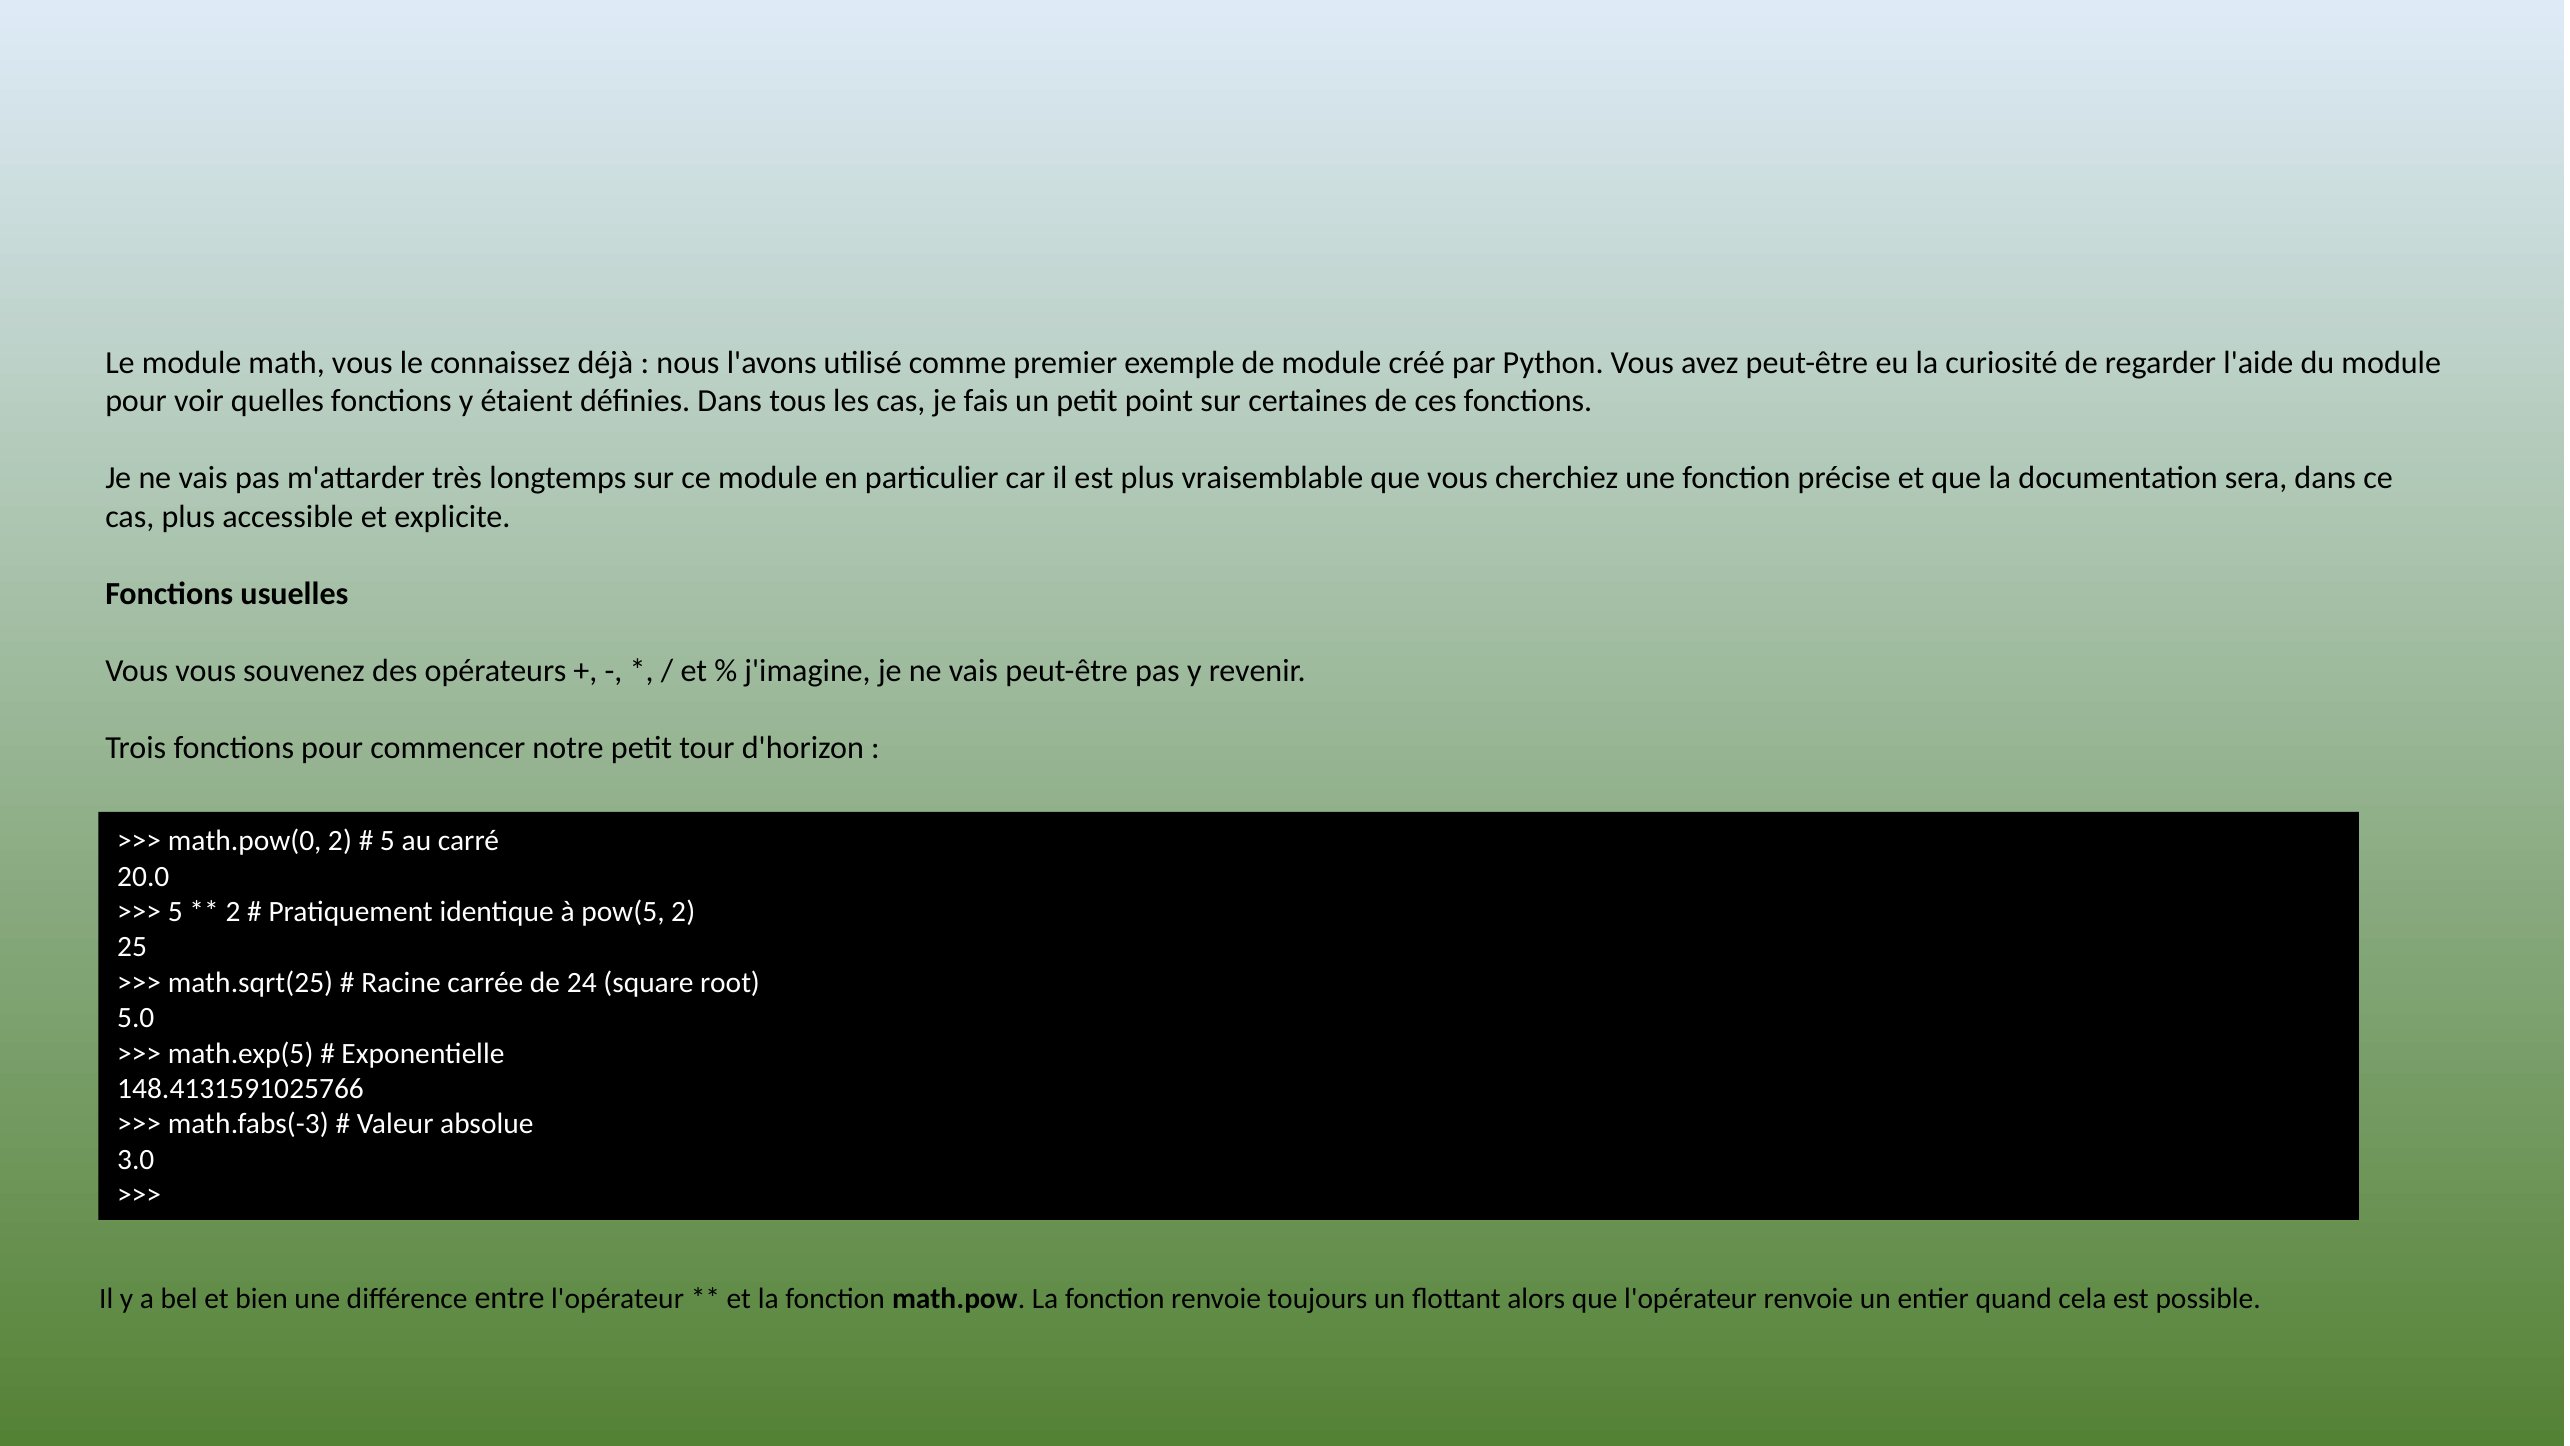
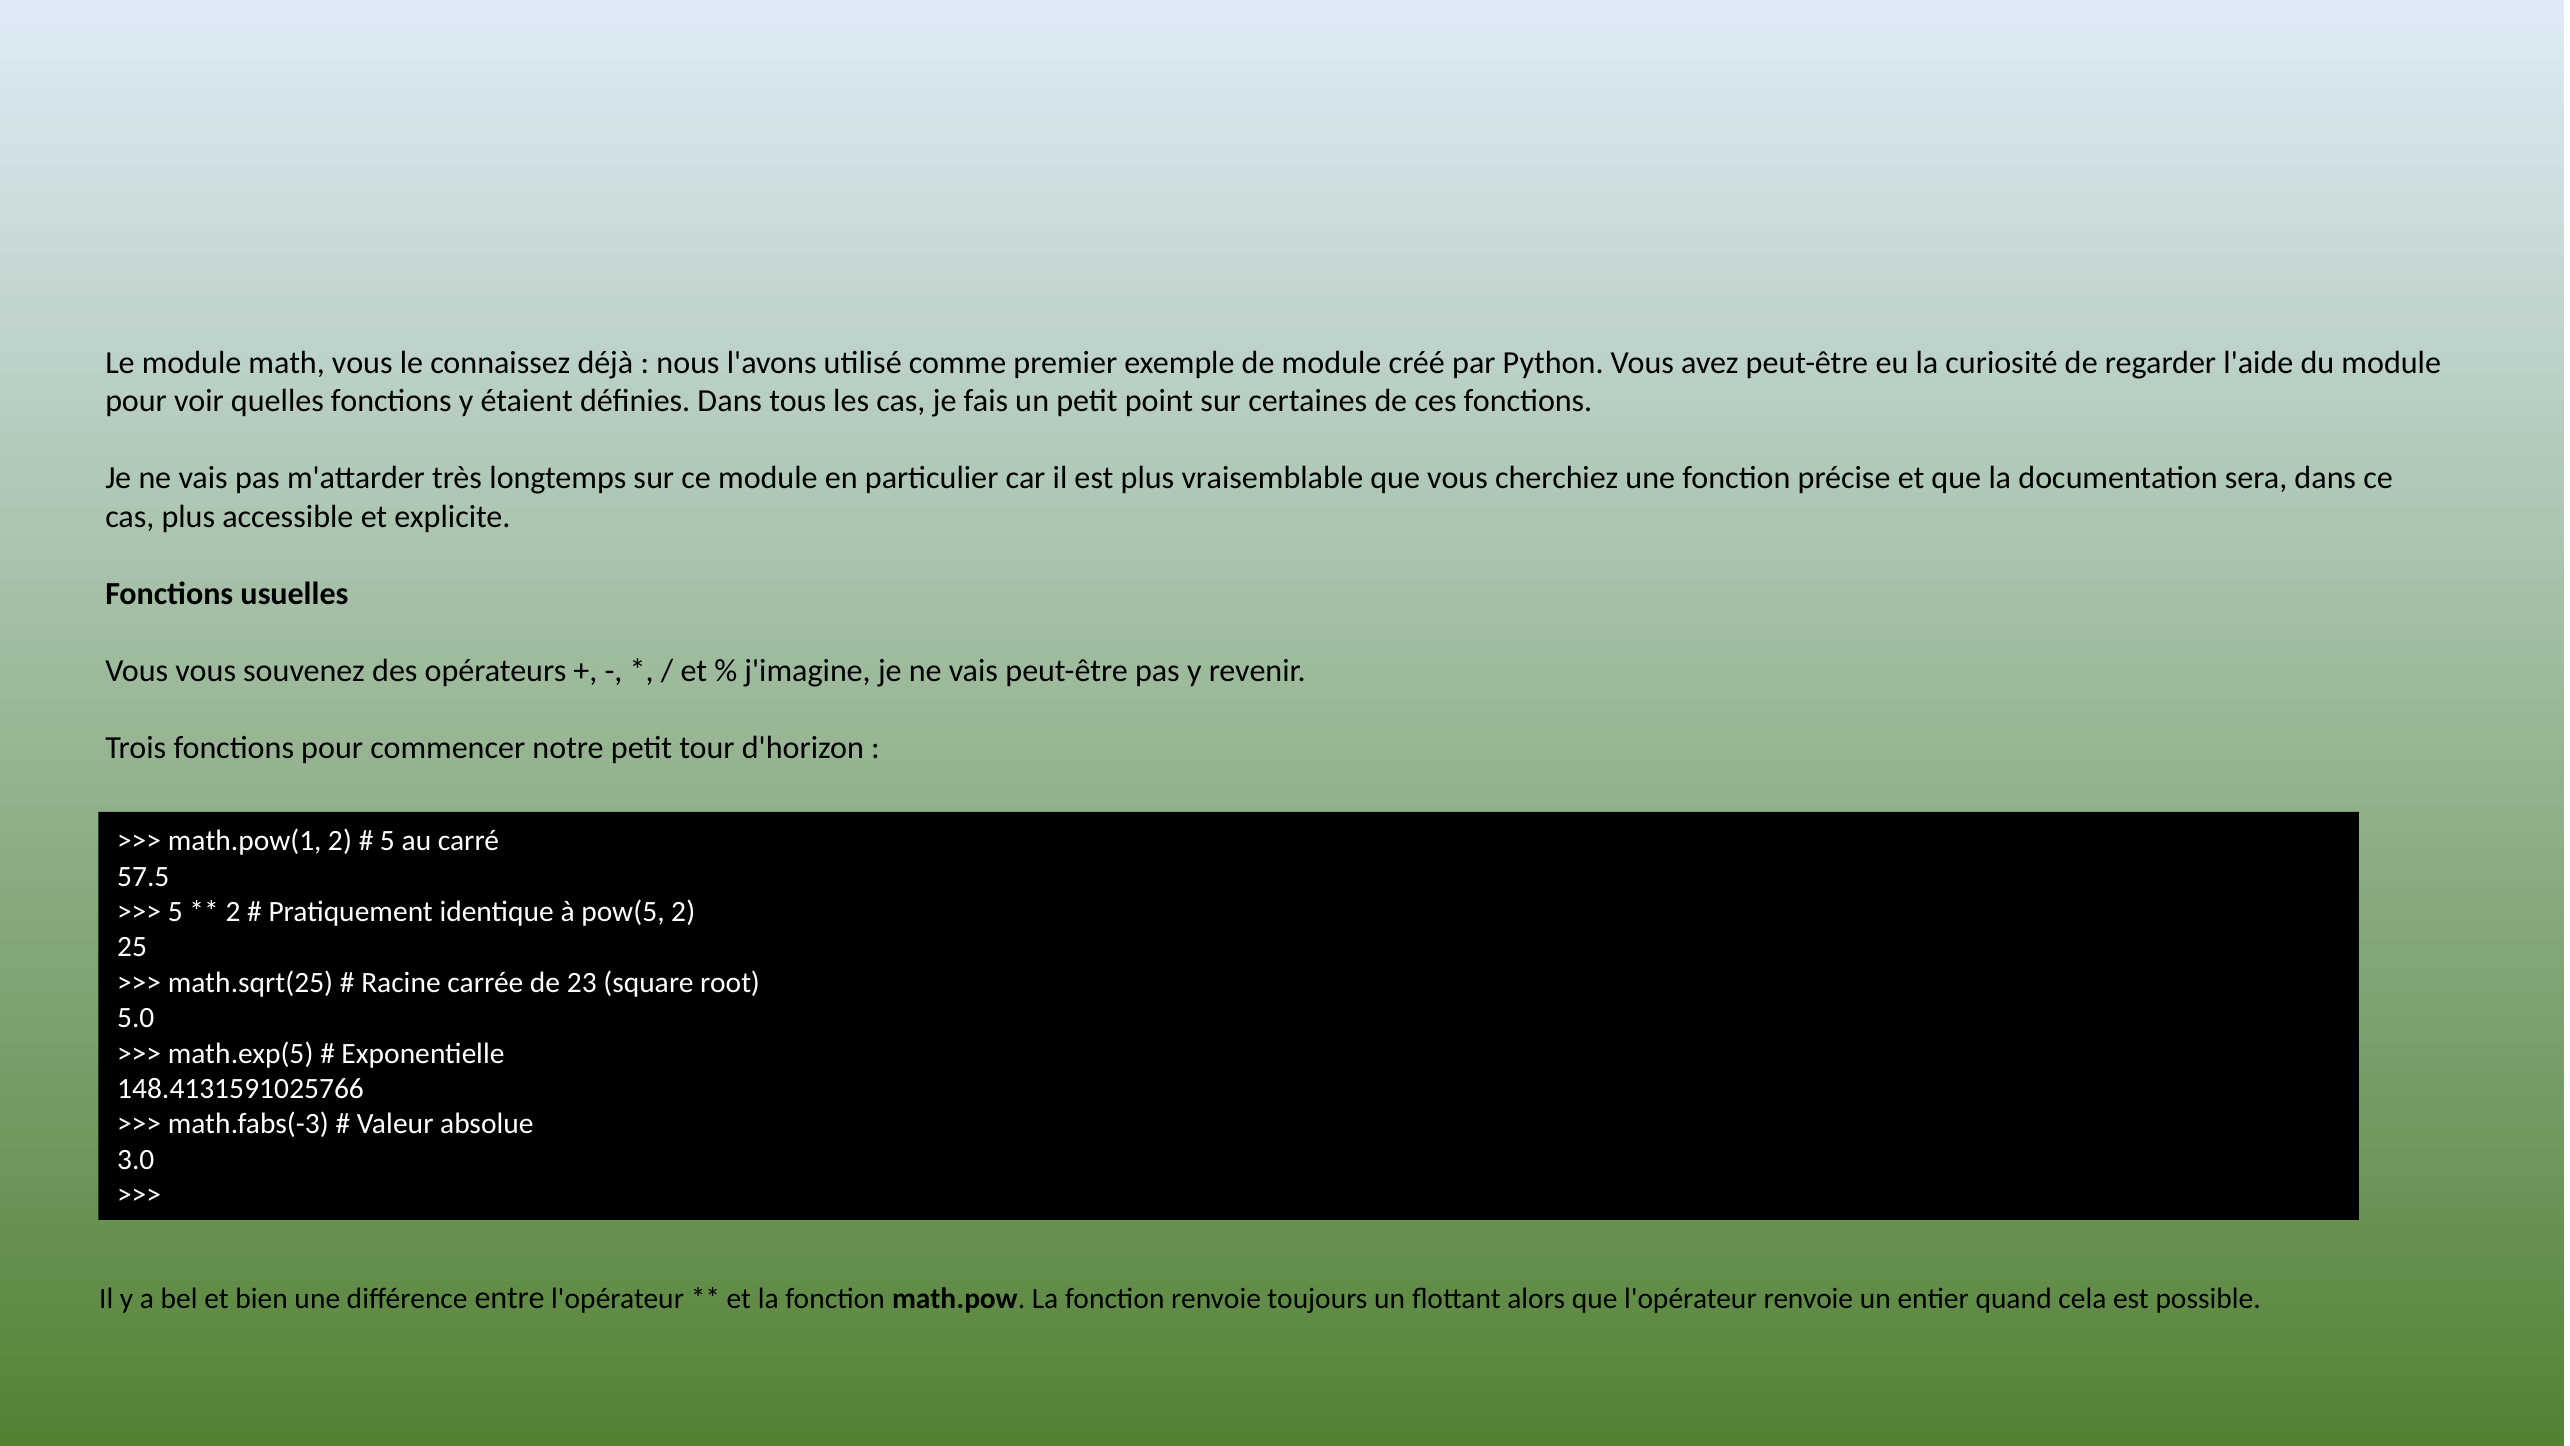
math.pow(0: math.pow(0 -> math.pow(1
20.0: 20.0 -> 57.5
24: 24 -> 23
